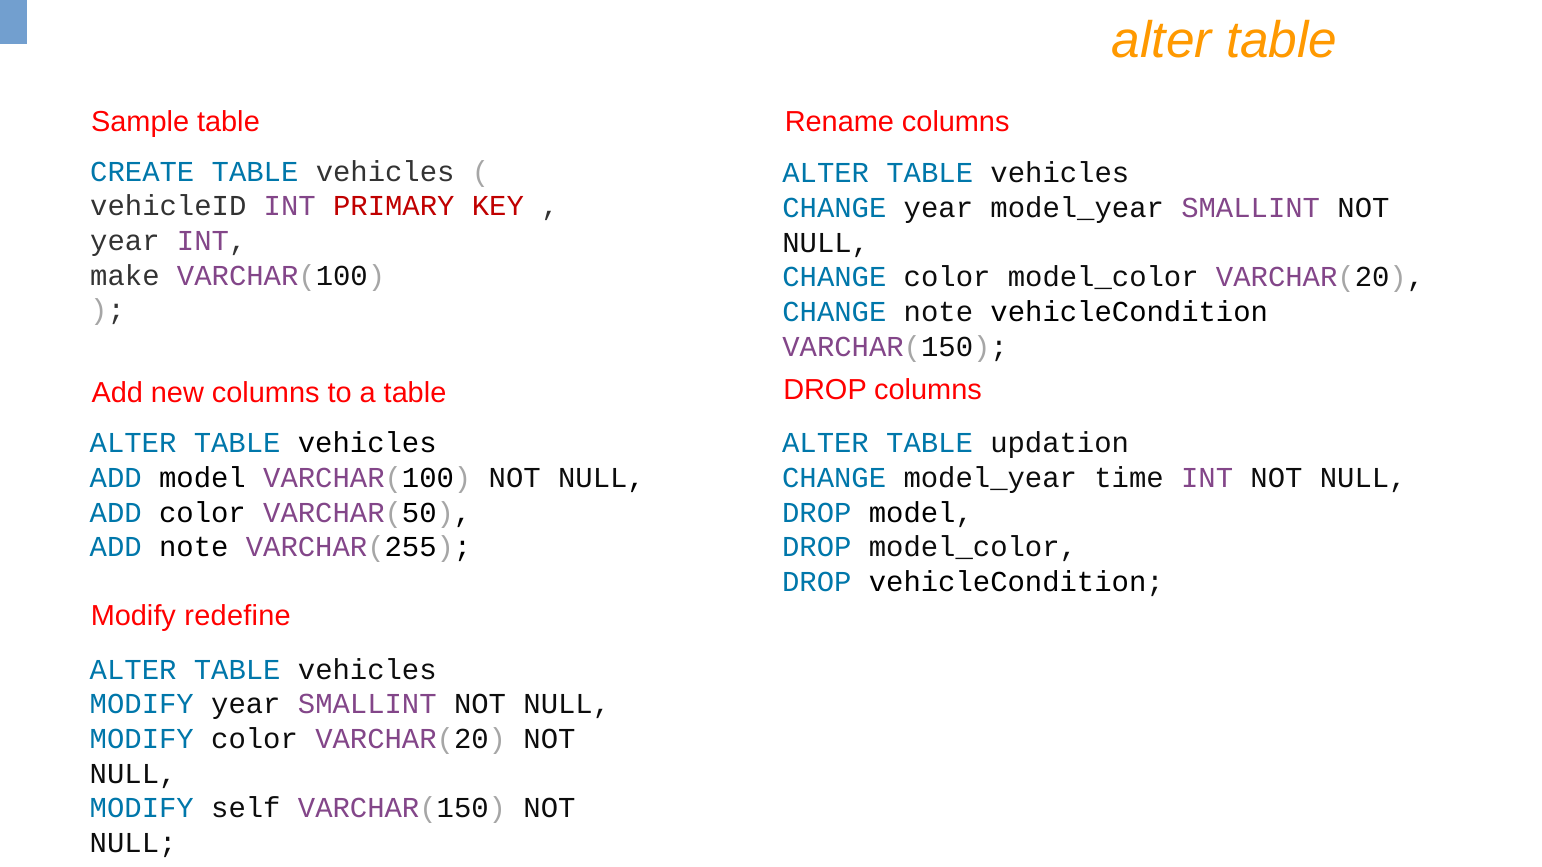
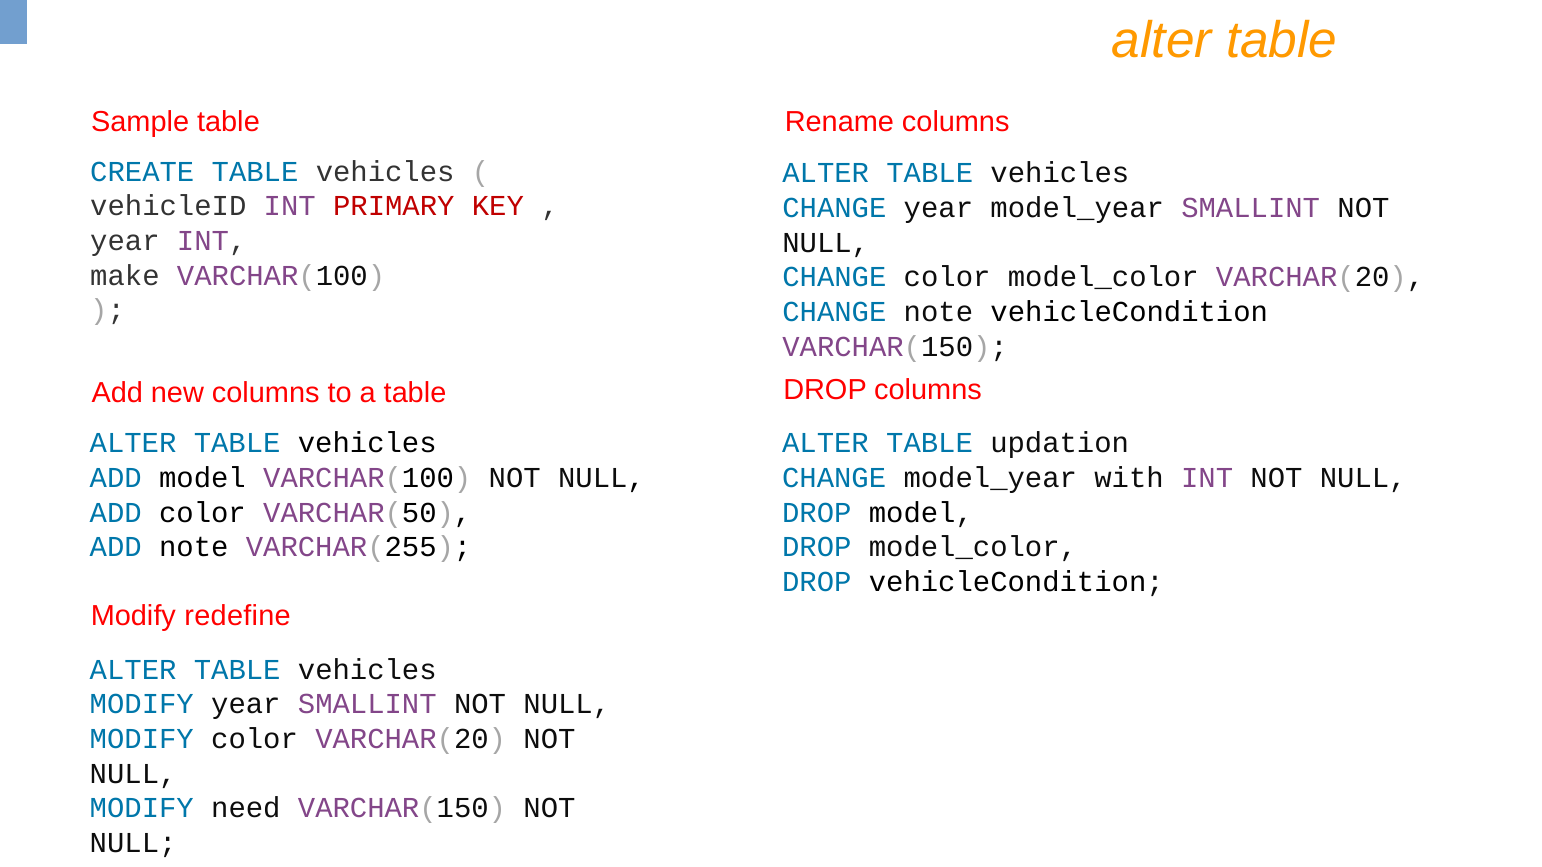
time: time -> with
self: self -> need
